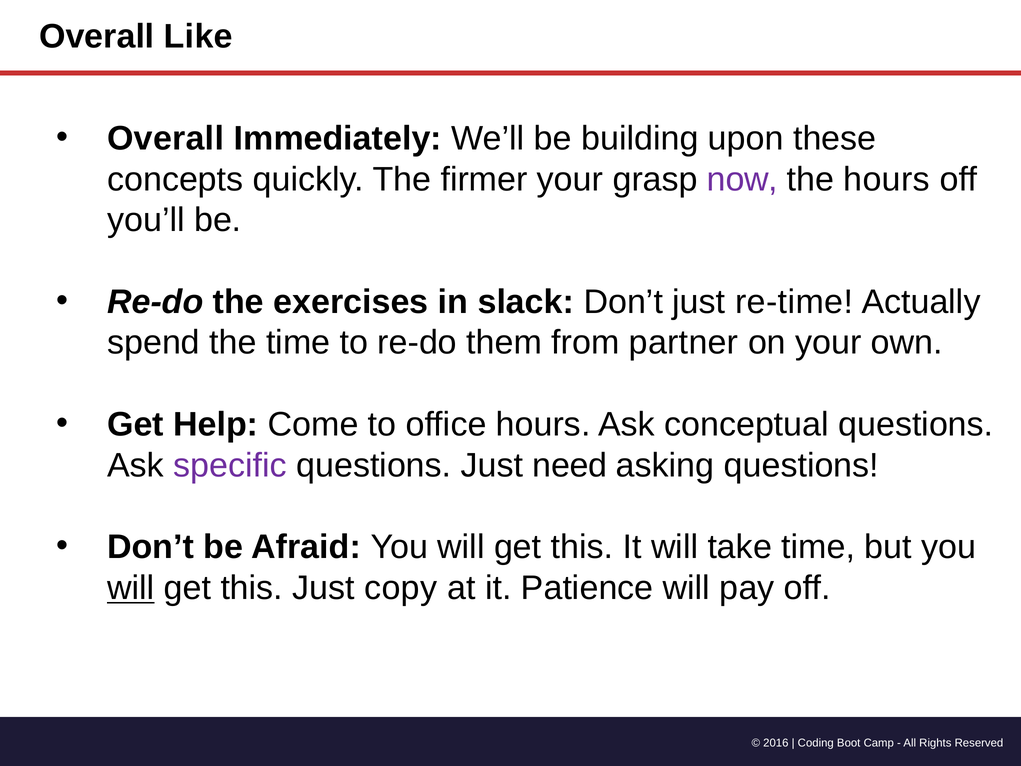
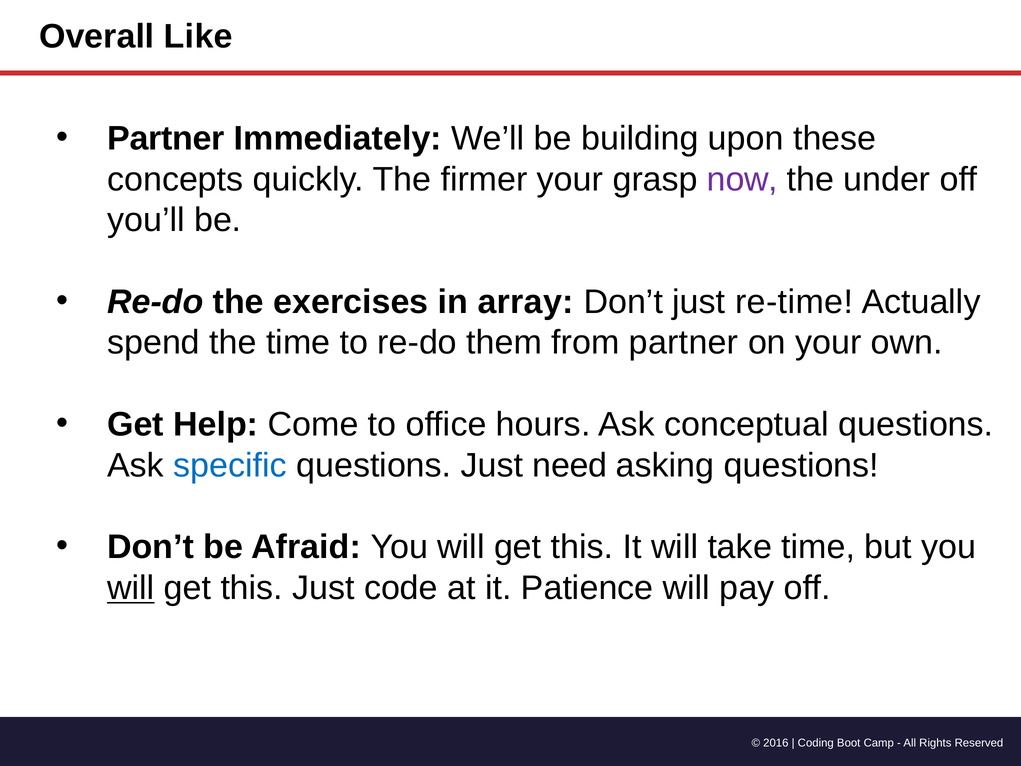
Overall at (166, 138): Overall -> Partner
the hours: hours -> under
slack: slack -> array
specific colour: purple -> blue
copy: copy -> code
